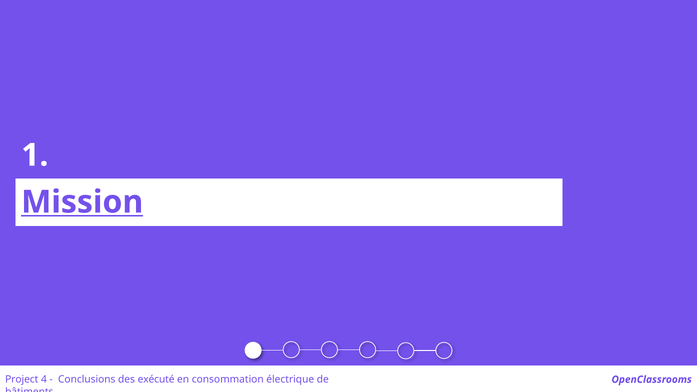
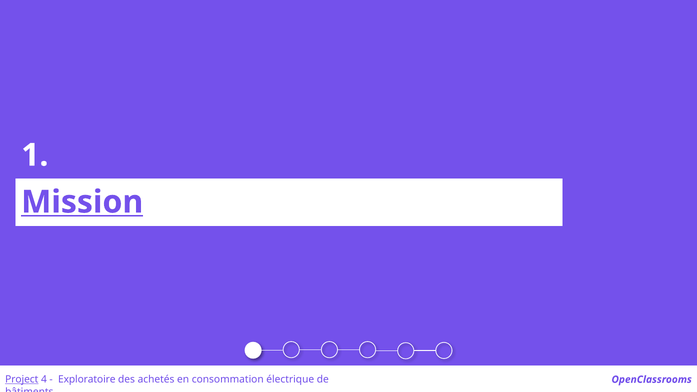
Project underline: none -> present
Conclusions: Conclusions -> Exploratoire
exécuté: exécuté -> achetés
